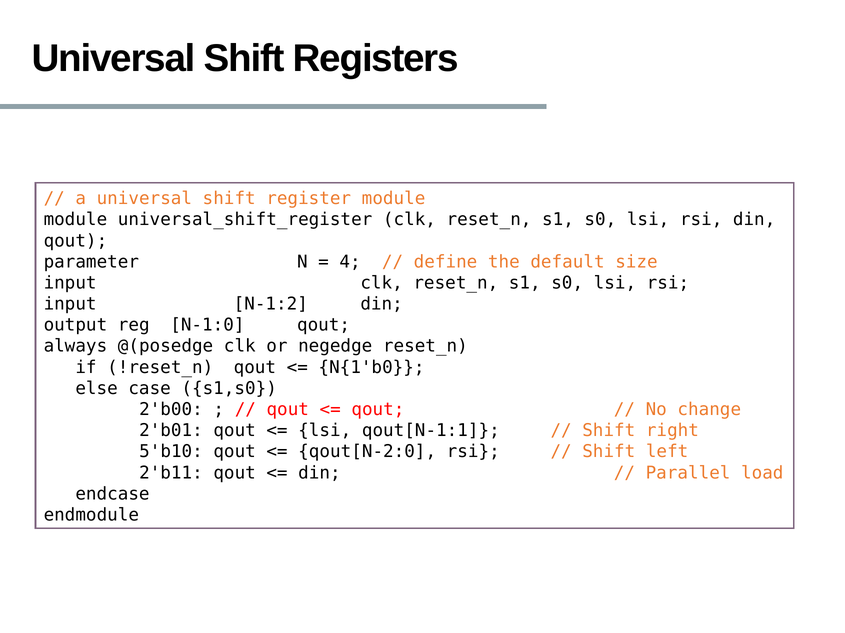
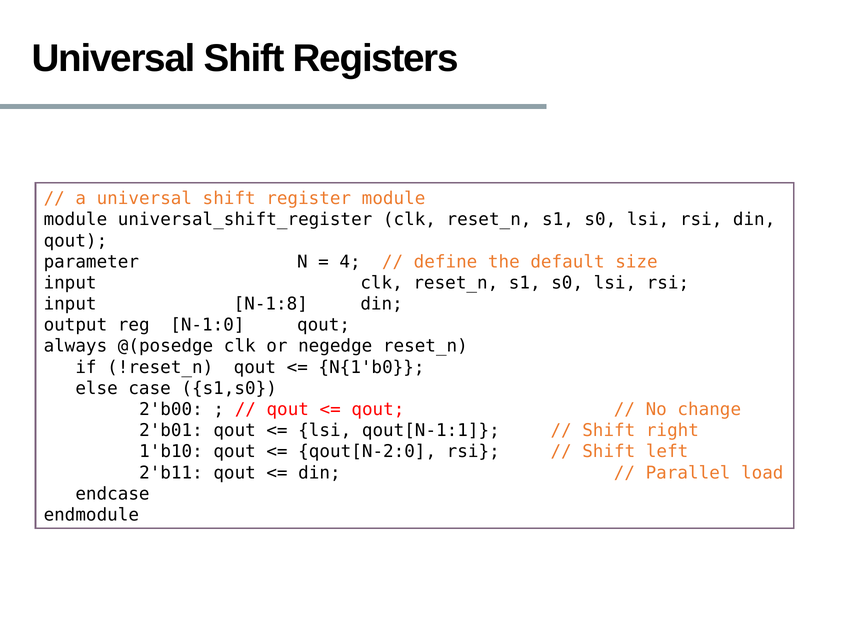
N-1:2: N-1:2 -> N-1:8
5'b10: 5'b10 -> 1'b10
